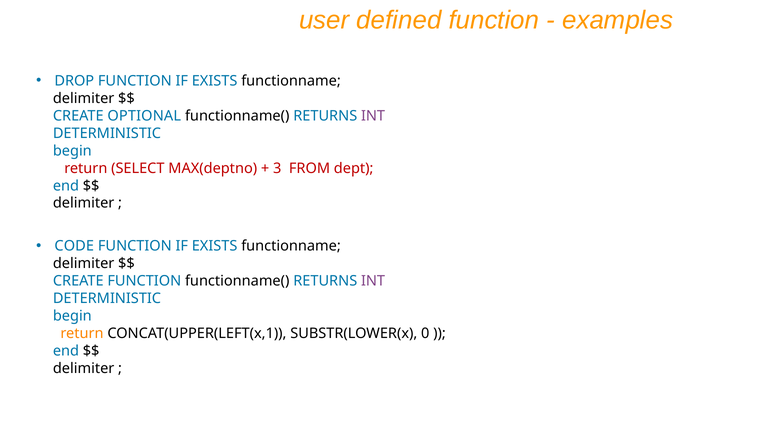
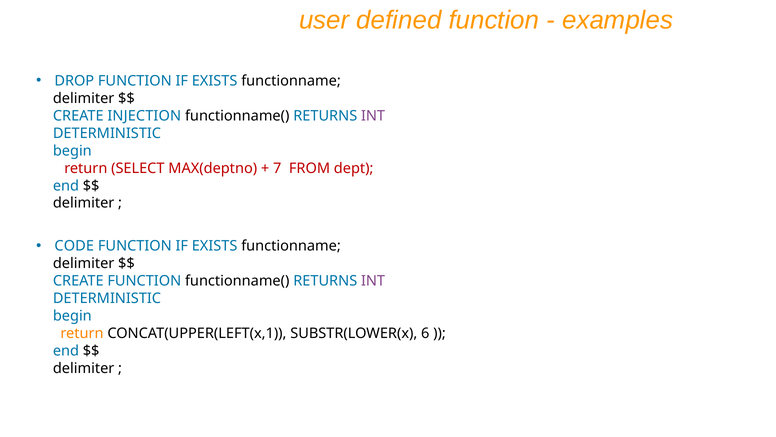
OPTIONAL: OPTIONAL -> INJECTION
3: 3 -> 7
0: 0 -> 6
